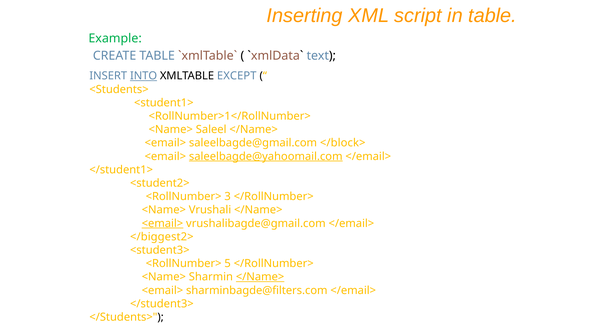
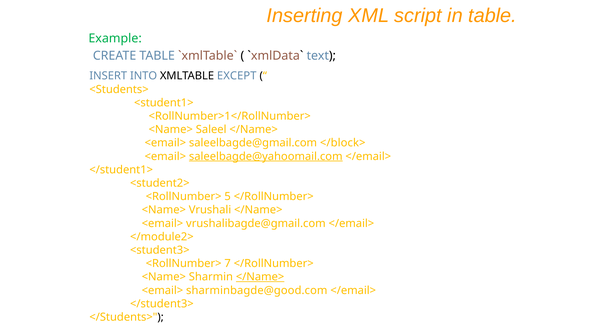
INTO underline: present -> none
3: 3 -> 5
<email> at (162, 224) underline: present -> none
</biggest2>: </biggest2> -> </module2>
5: 5 -> 7
sharminbagde@filters.com: sharminbagde@filters.com -> sharminbagde@good.com
